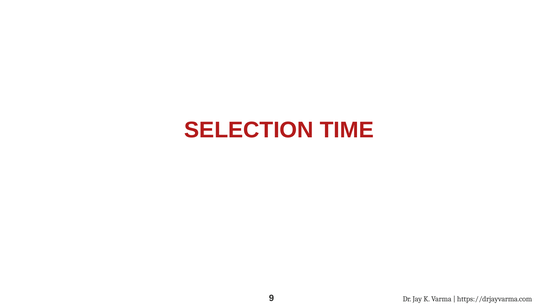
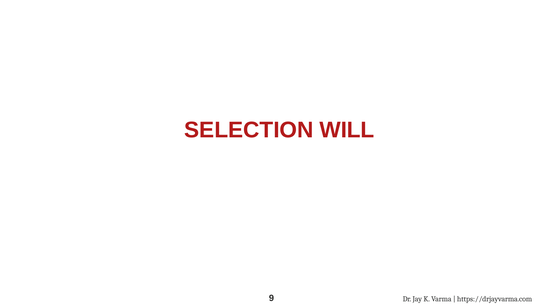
TIME: TIME -> WILL
